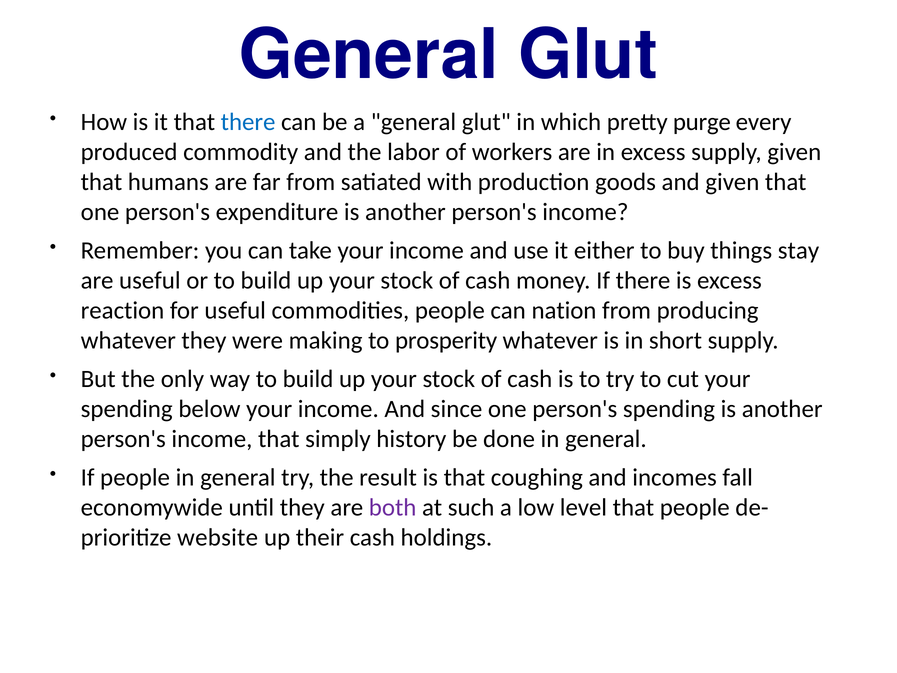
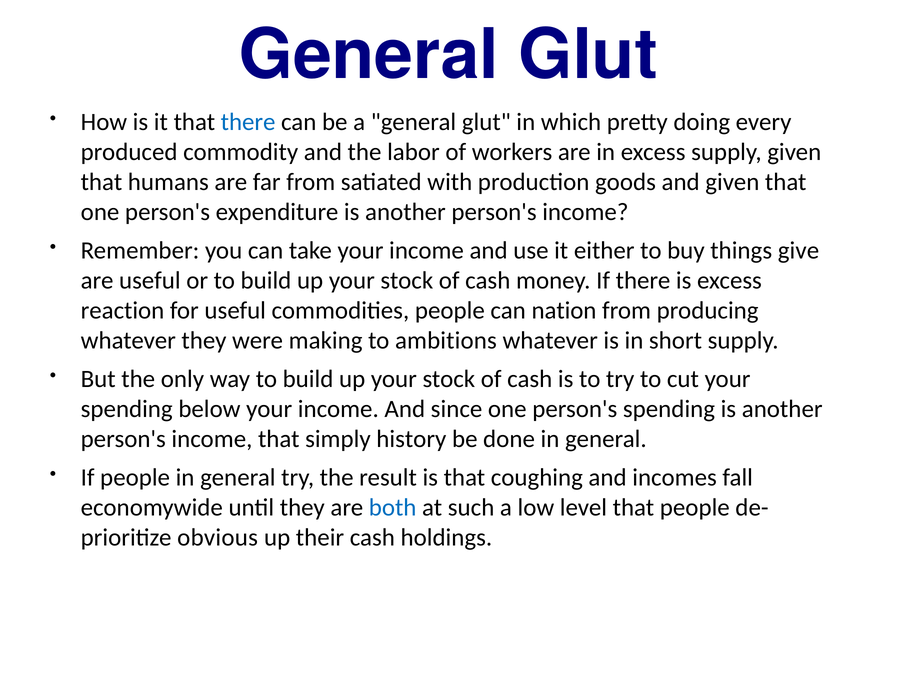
purge: purge -> doing
stay: stay -> give
prosperity: prosperity -> ambitions
both colour: purple -> blue
website: website -> obvious
